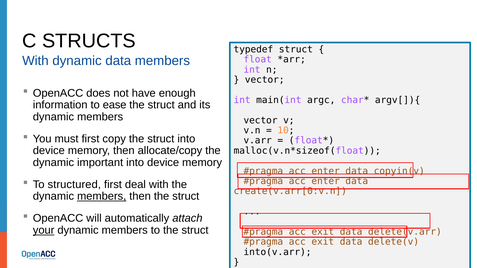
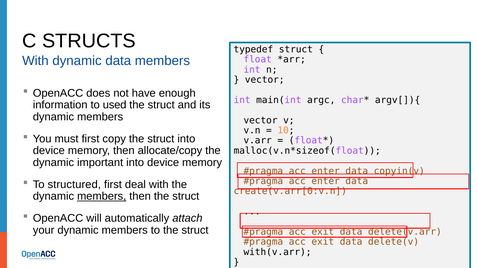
ease: ease -> used
your underline: present -> none
into(v.arr: into(v.arr -> with(v.arr
